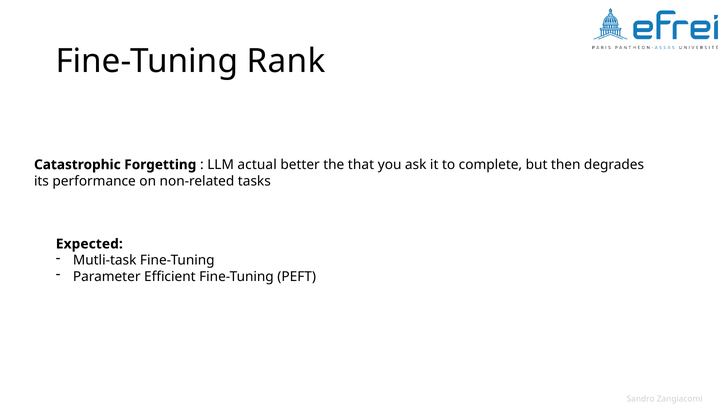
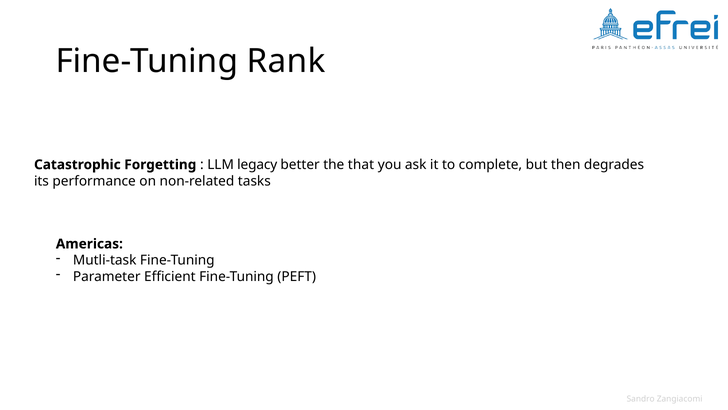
actual: actual -> legacy
Expected: Expected -> Americas
